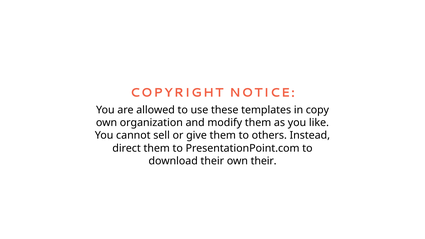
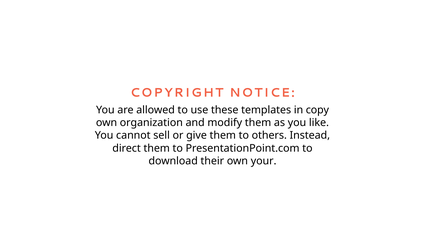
own their: their -> your
